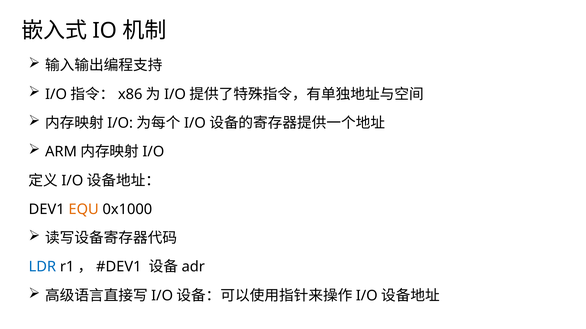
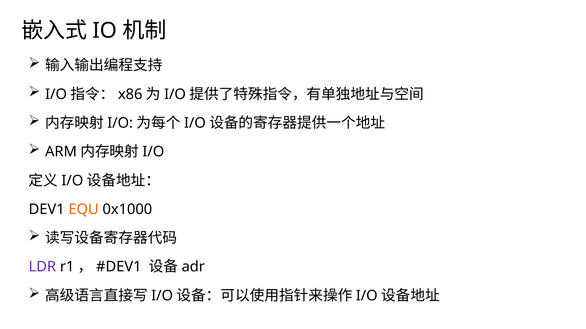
LDR colour: blue -> purple
